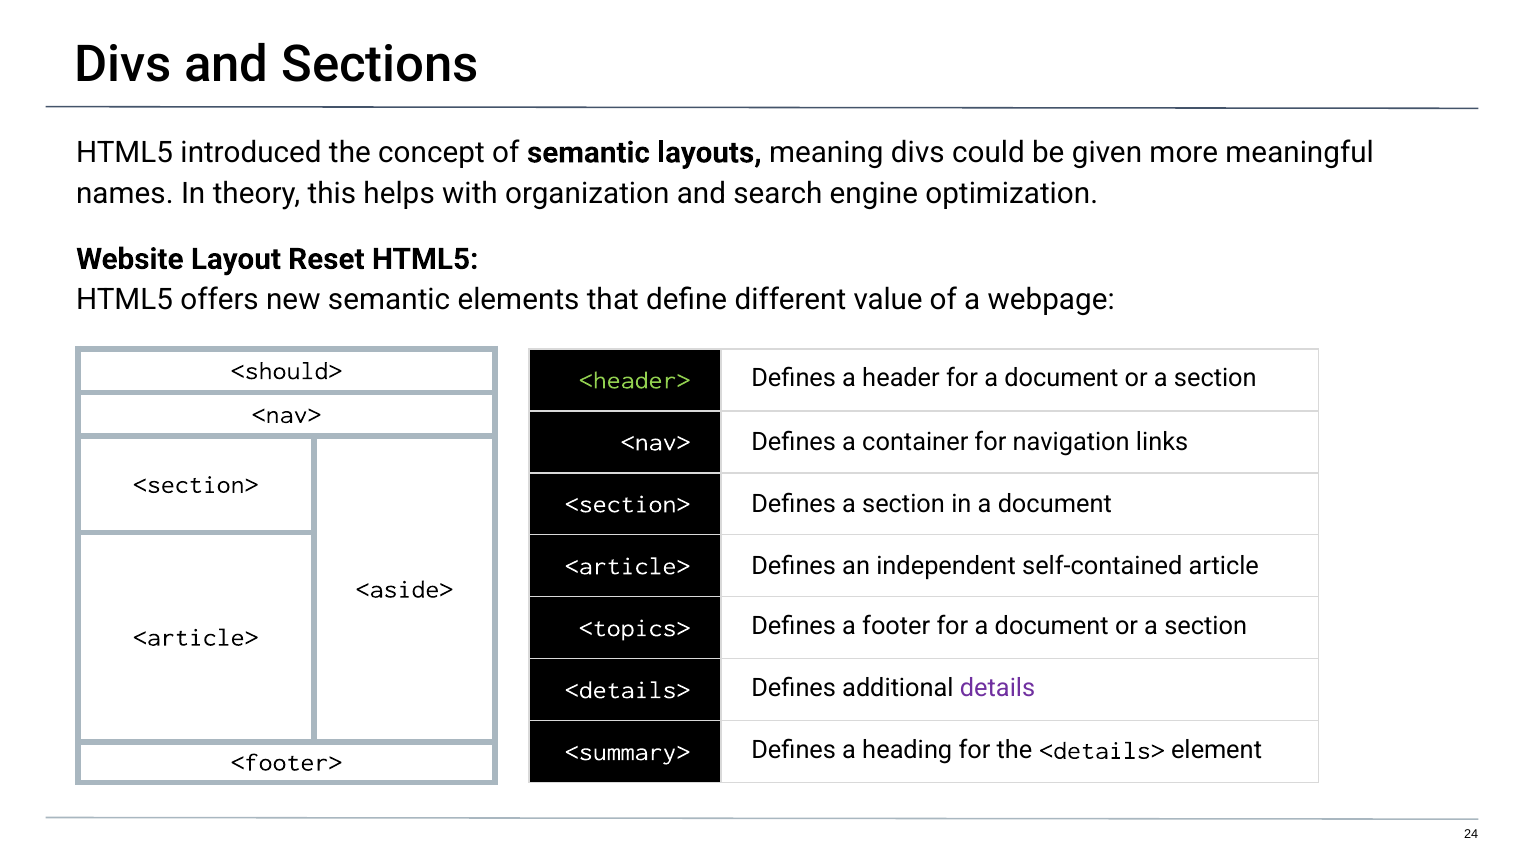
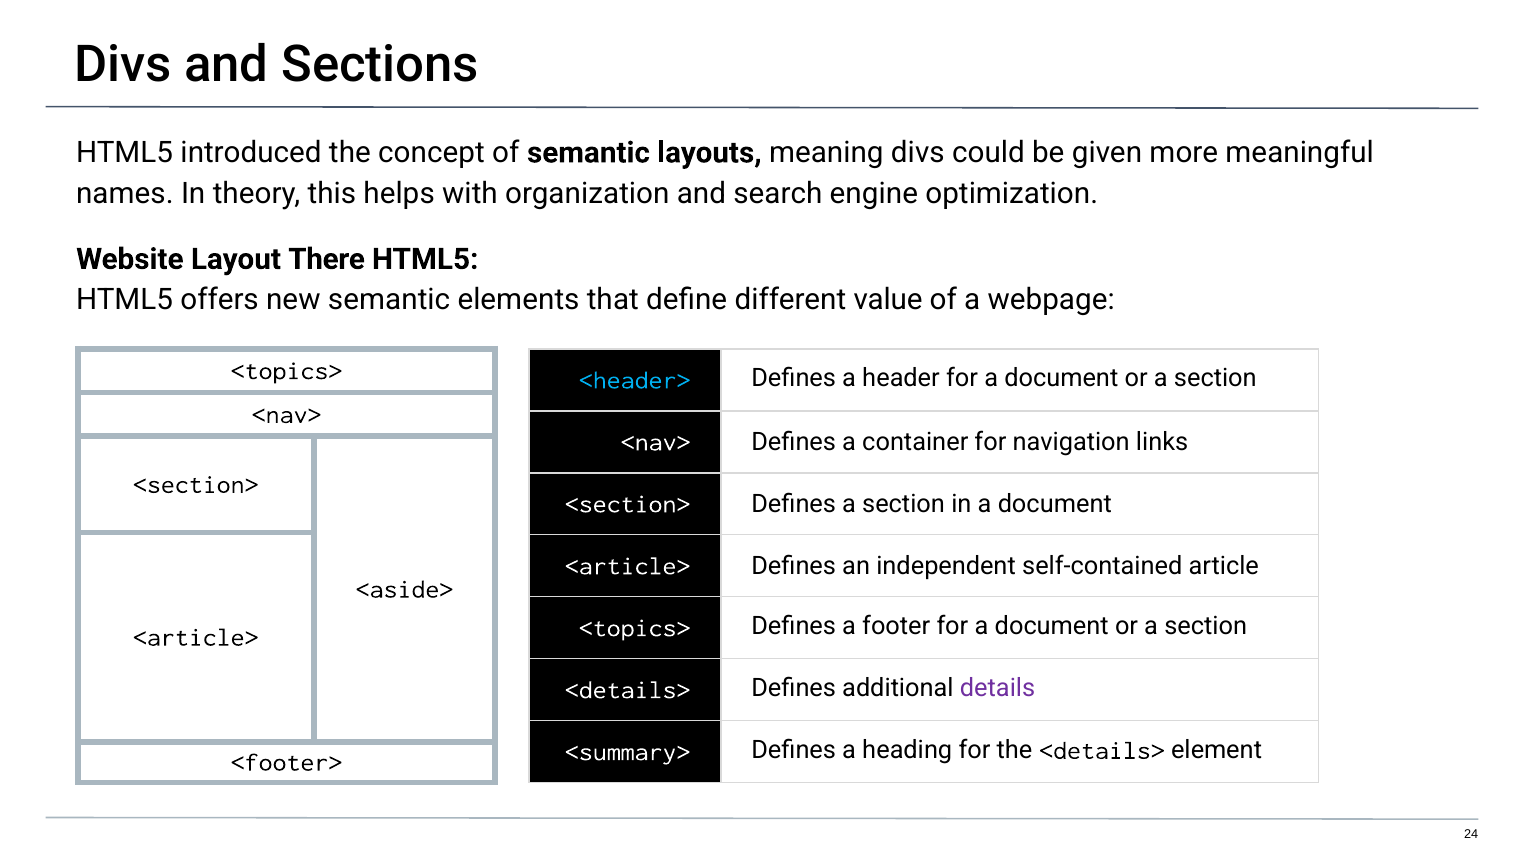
Reset: Reset -> There
<should> at (287, 371): <should> -> <topics>
<header> colour: light green -> light blue
